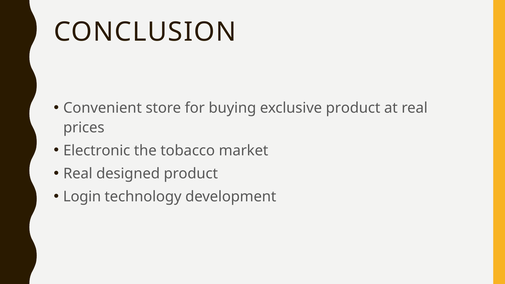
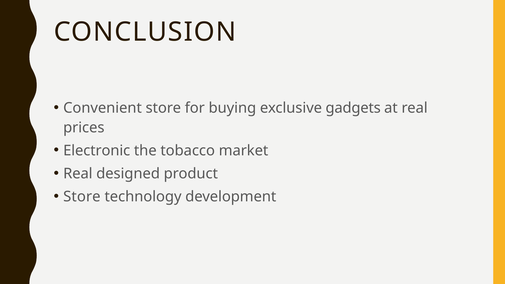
exclusive product: product -> gadgets
Login at (82, 197): Login -> Store
